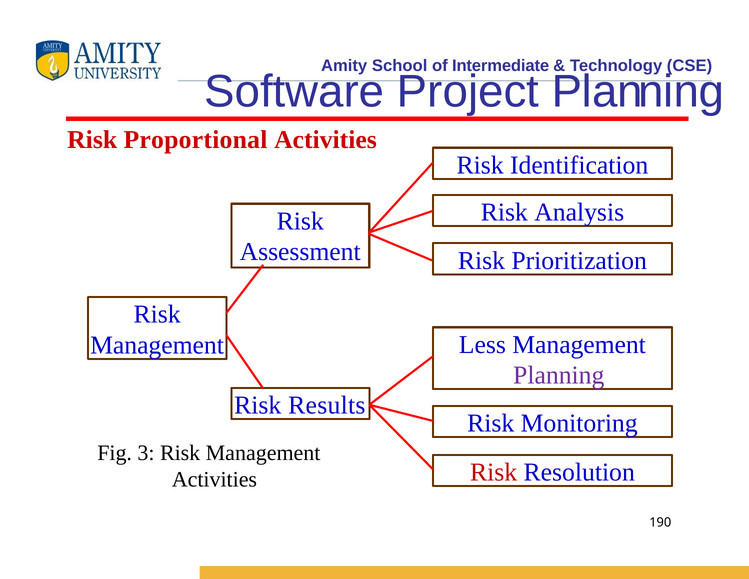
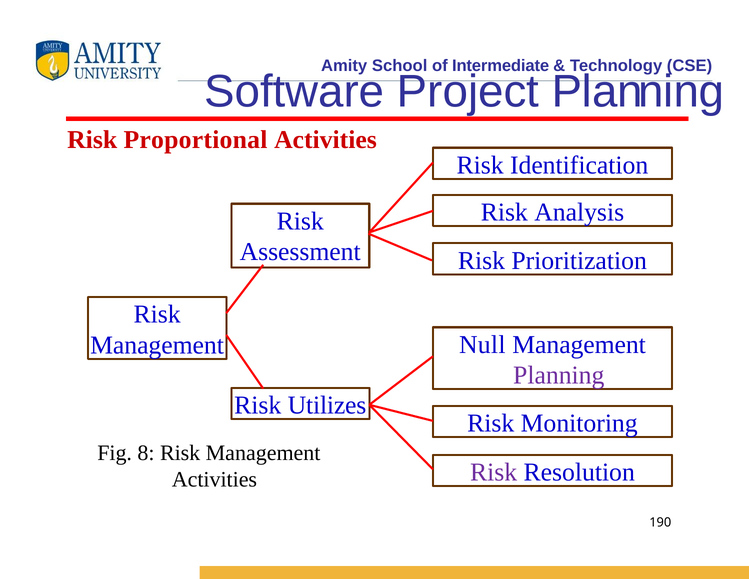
Less: Less -> Null
Results: Results -> Utilizes
3: 3 -> 8
Risk at (494, 472) colour: red -> purple
